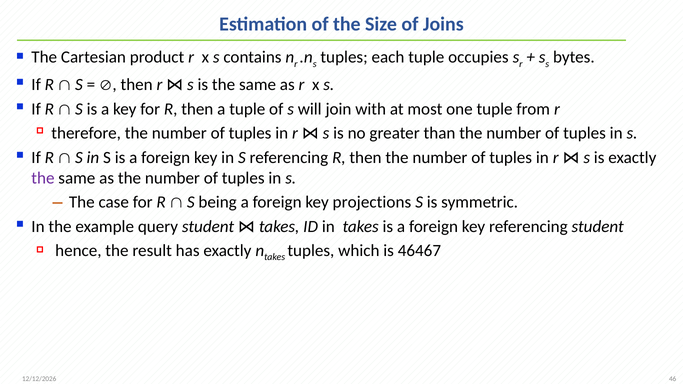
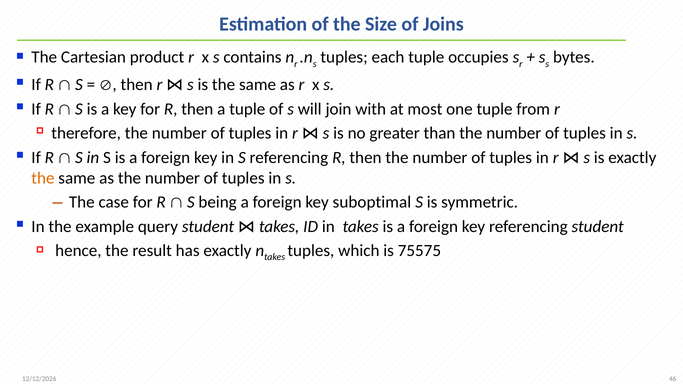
the at (43, 178) colour: purple -> orange
projections: projections -> suboptimal
46467: 46467 -> 75575
